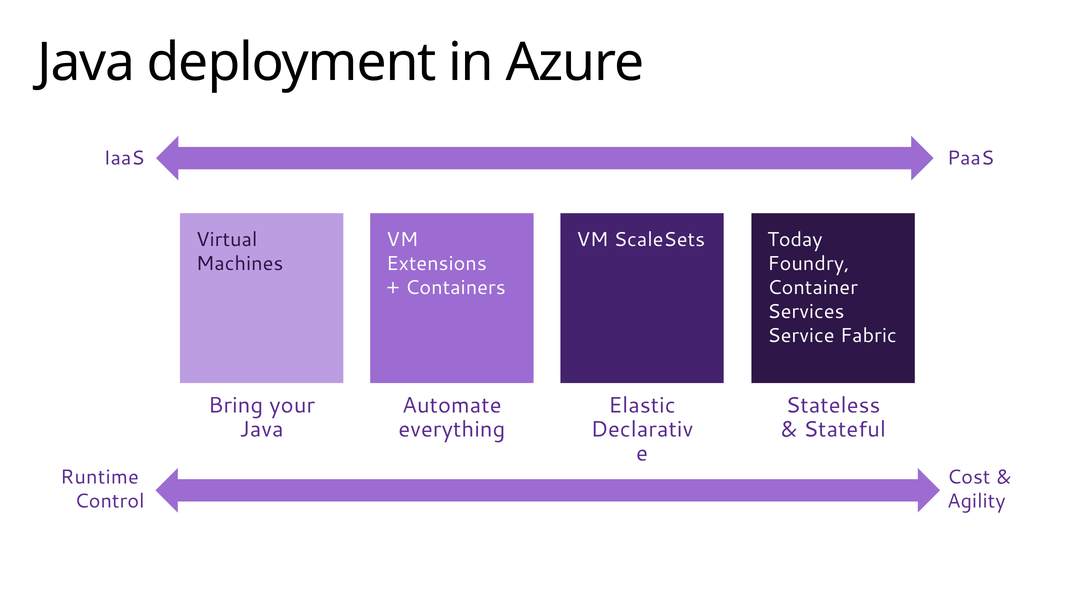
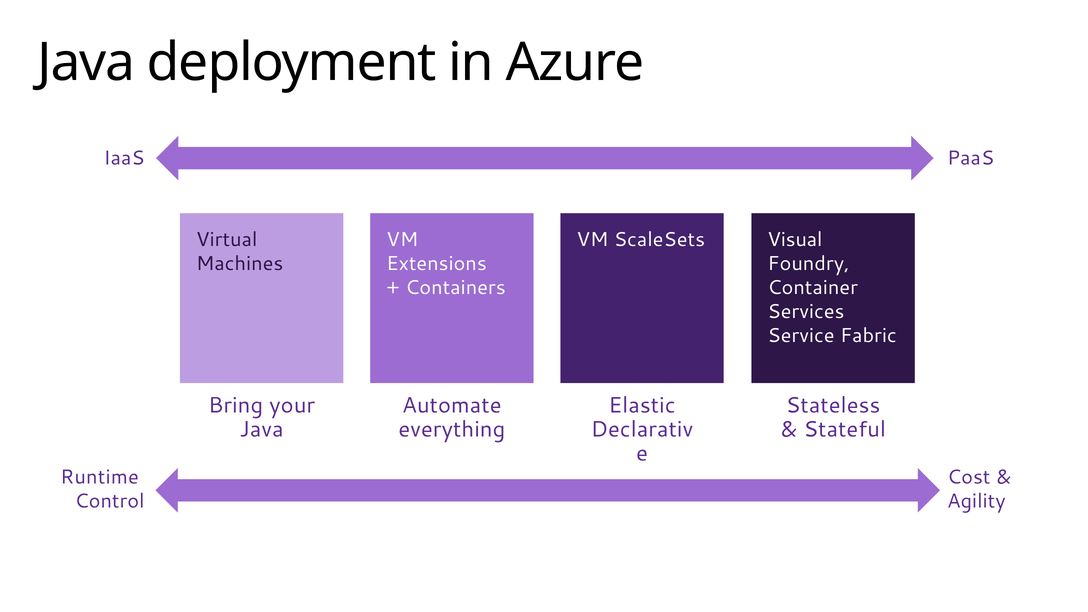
Today: Today -> Visual
